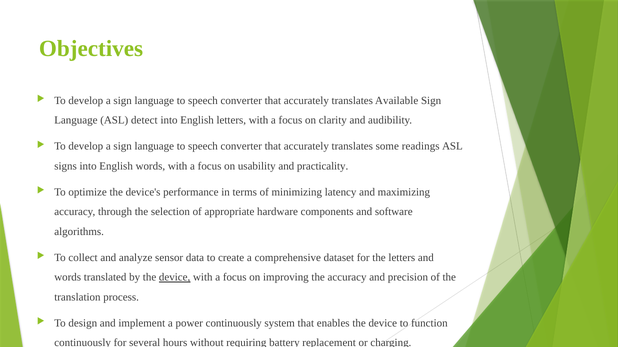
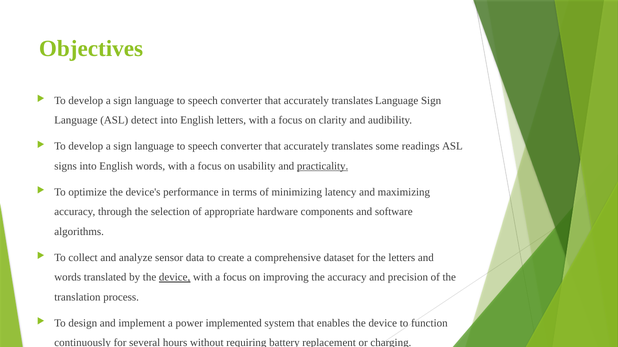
translates Available: Available -> Language
practicality underline: none -> present
power continuously: continuously -> implemented
